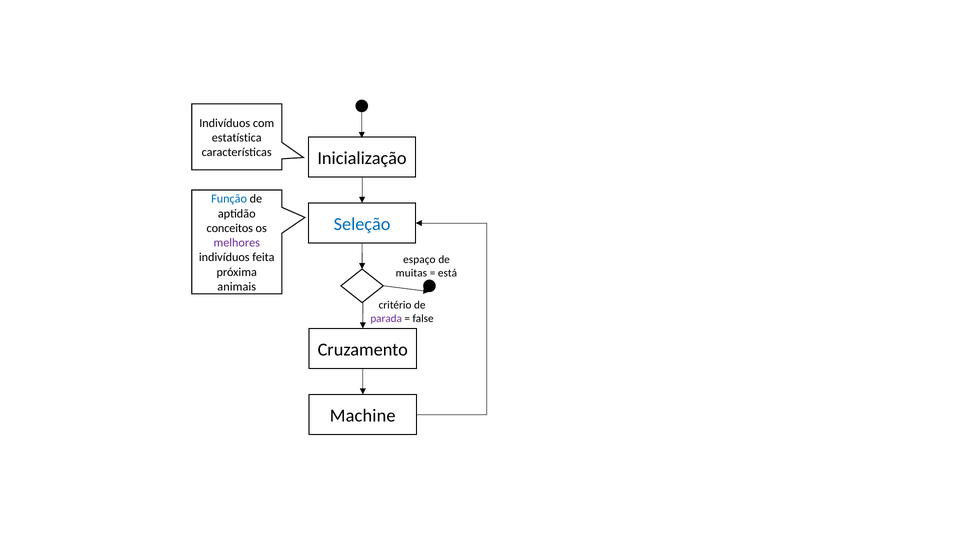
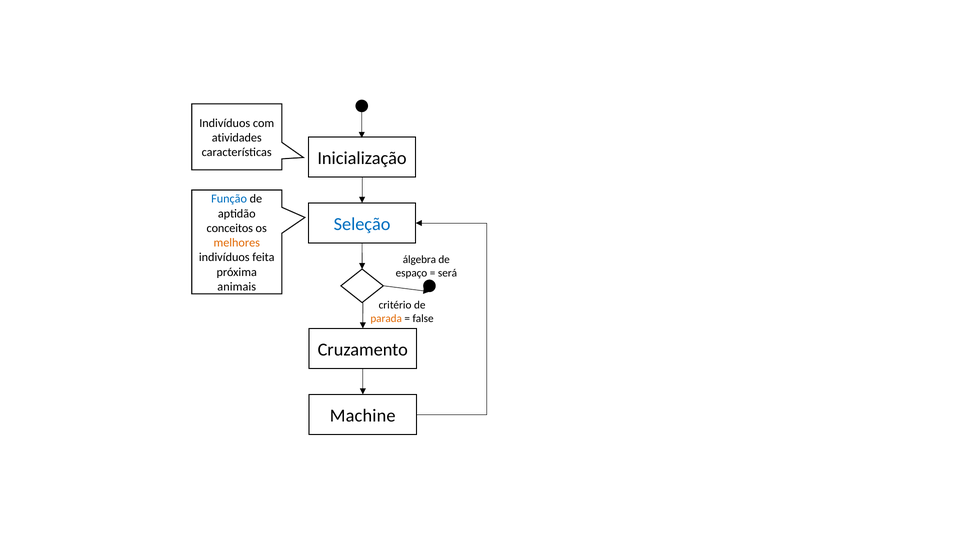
estatística: estatística -> atividades
melhores colour: purple -> orange
espaço: espaço -> álgebra
muitas: muitas -> espaço
está: está -> será
parada colour: purple -> orange
